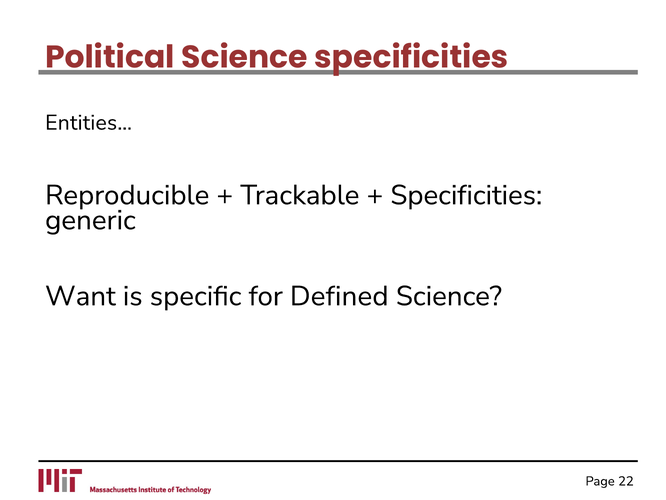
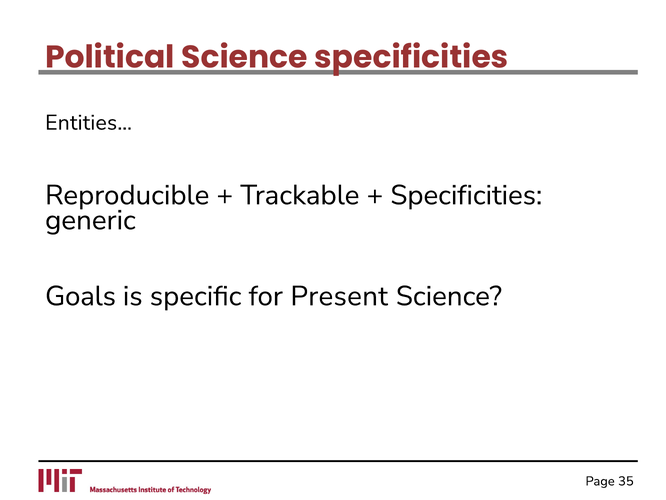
Want: Want -> Goals
Defined: Defined -> Present
22: 22 -> 35
